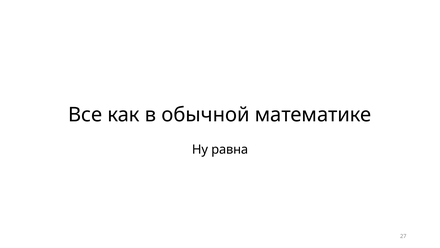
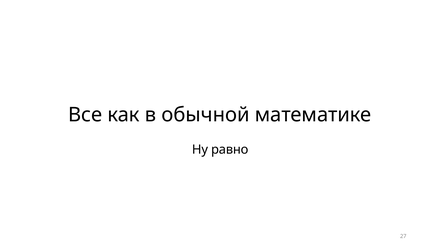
равна: равна -> равно
